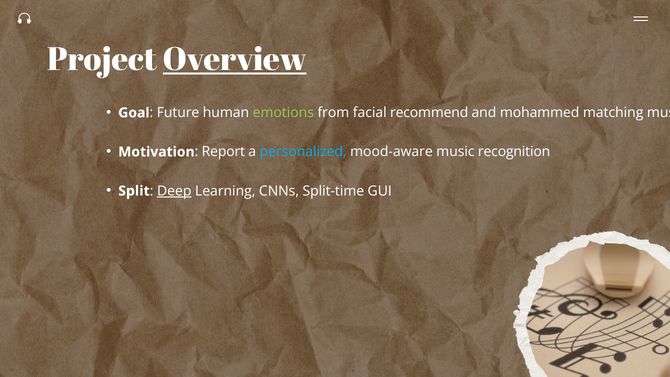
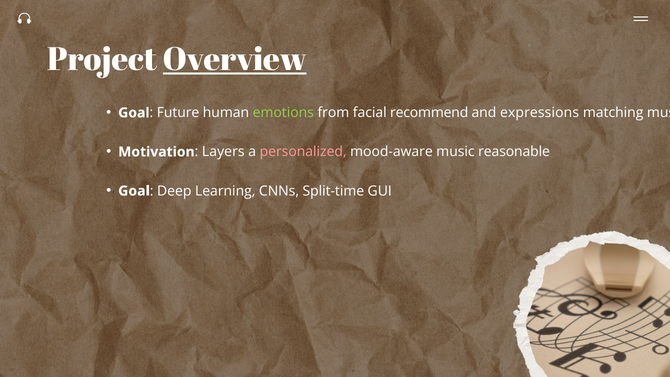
mohammed: mohammed -> expressions
Report: Report -> Layers
personalized colour: light blue -> pink
recognition: recognition -> reasonable
Split at (134, 191): Split -> Goal
Deep underline: present -> none
